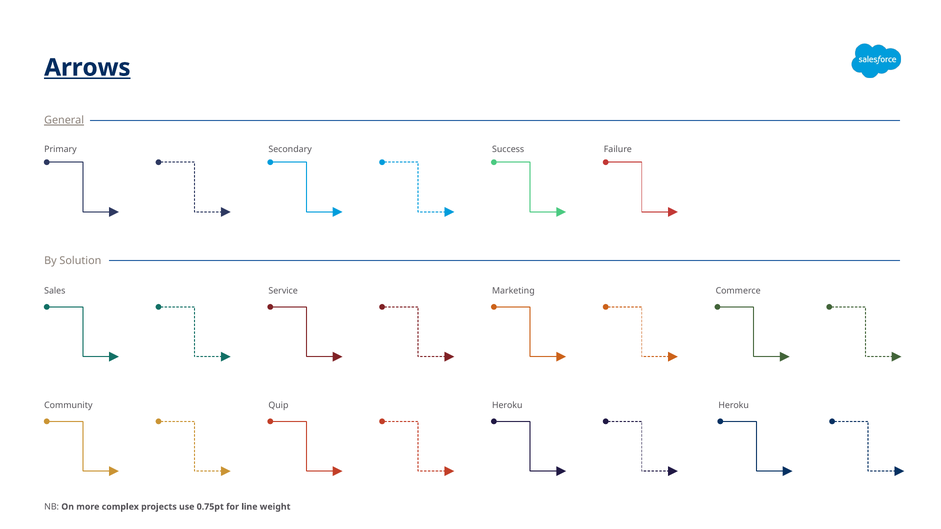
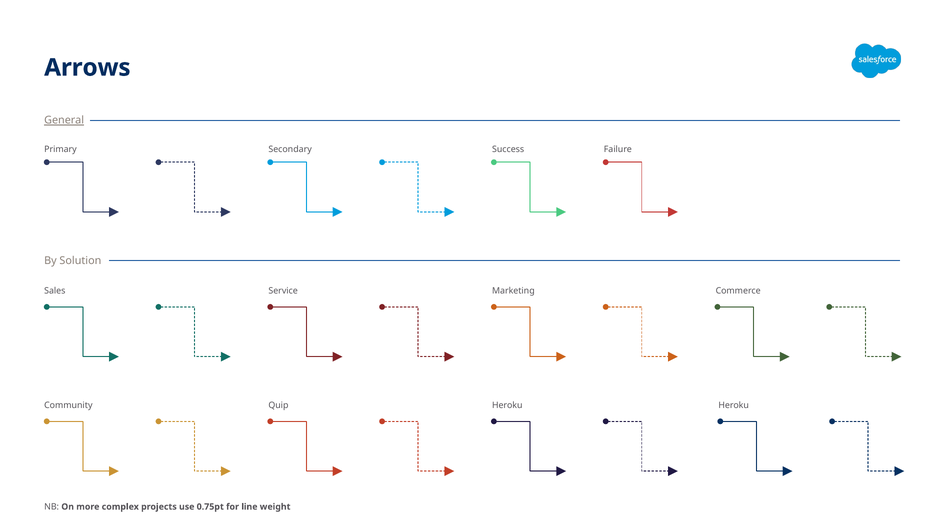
Arrows underline: present -> none
